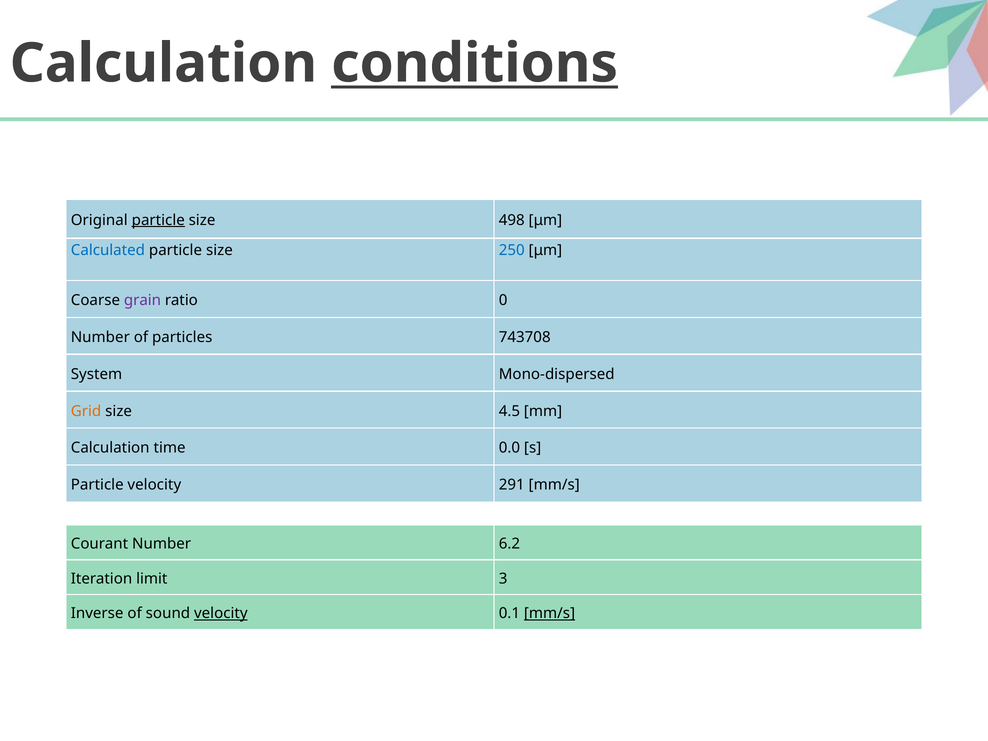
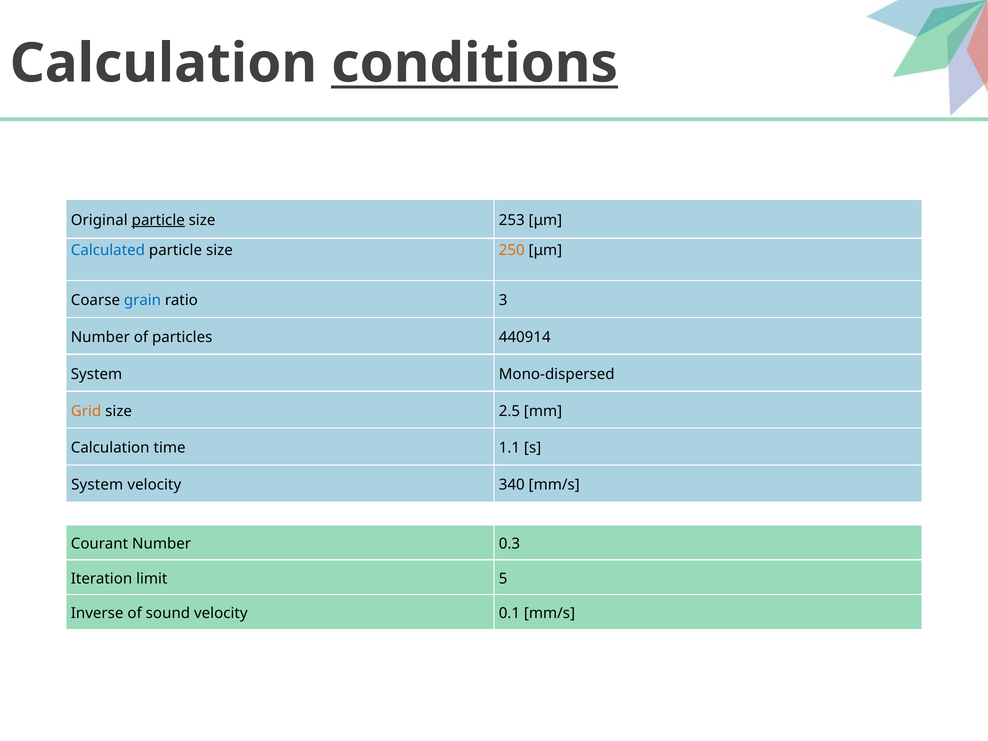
498: 498 -> 253
250 colour: blue -> orange
grain colour: purple -> blue
0: 0 -> 3
743708: 743708 -> 440914
4.5: 4.5 -> 2.5
0.0: 0.0 -> 1.1
Particle at (97, 485): Particle -> System
291: 291 -> 340
6.2: 6.2 -> 0.3
3: 3 -> 5
velocity at (221, 613) underline: present -> none
mm/s at (550, 613) underline: present -> none
